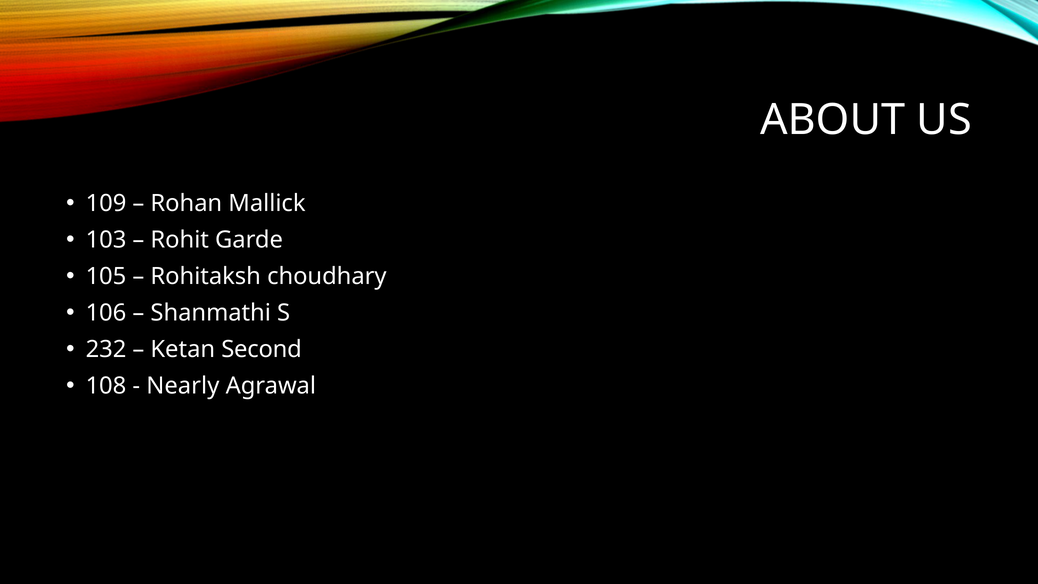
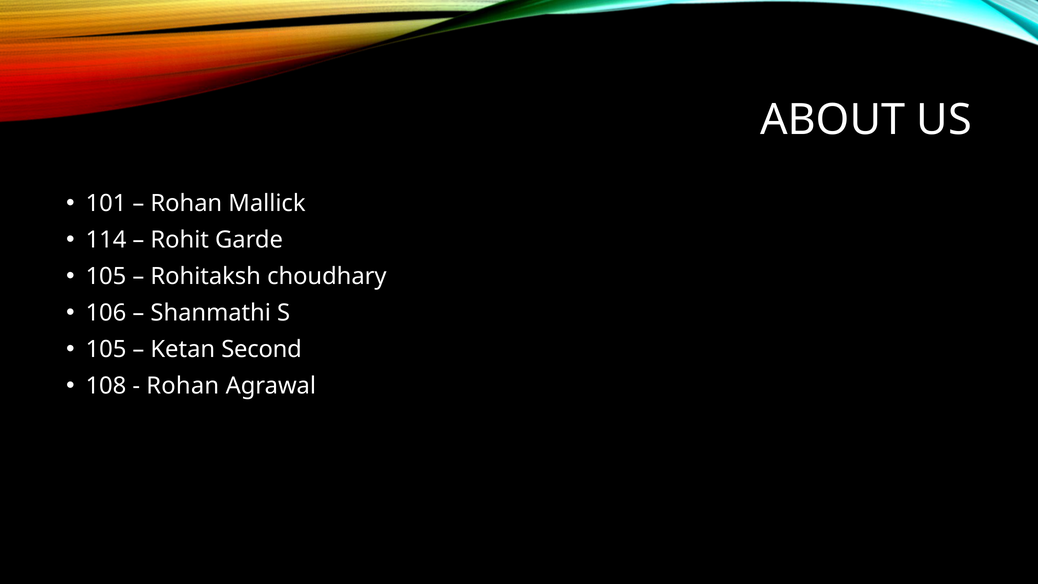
109: 109 -> 101
103: 103 -> 114
232 at (106, 349): 232 -> 105
Nearly at (183, 386): Nearly -> Rohan
